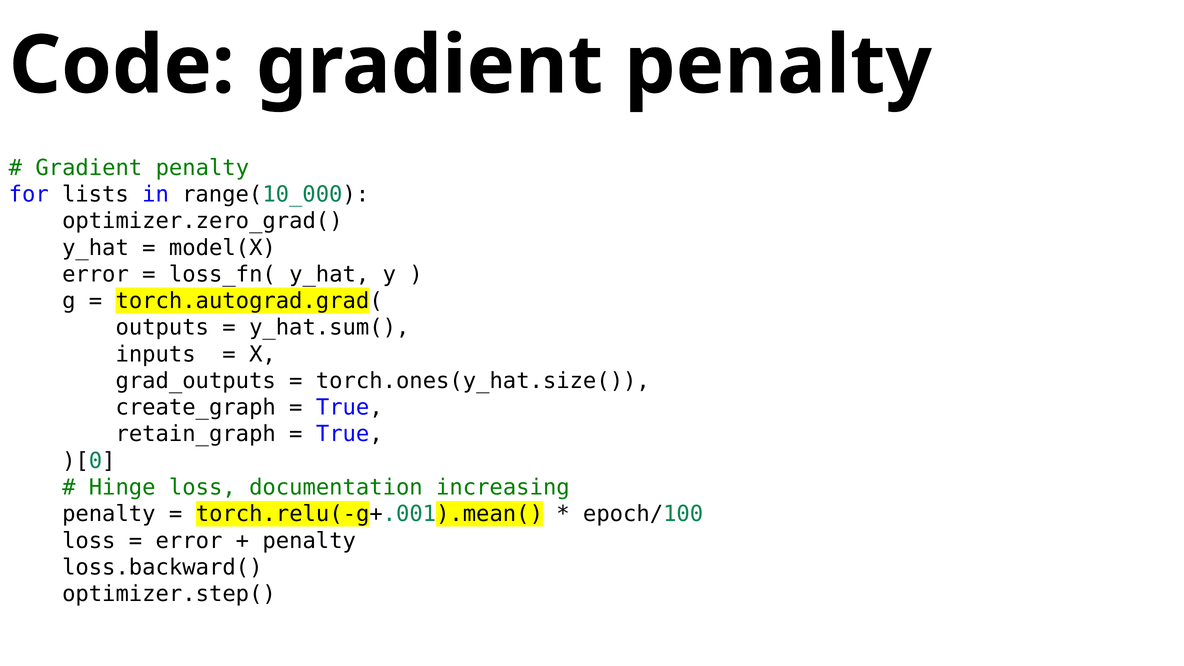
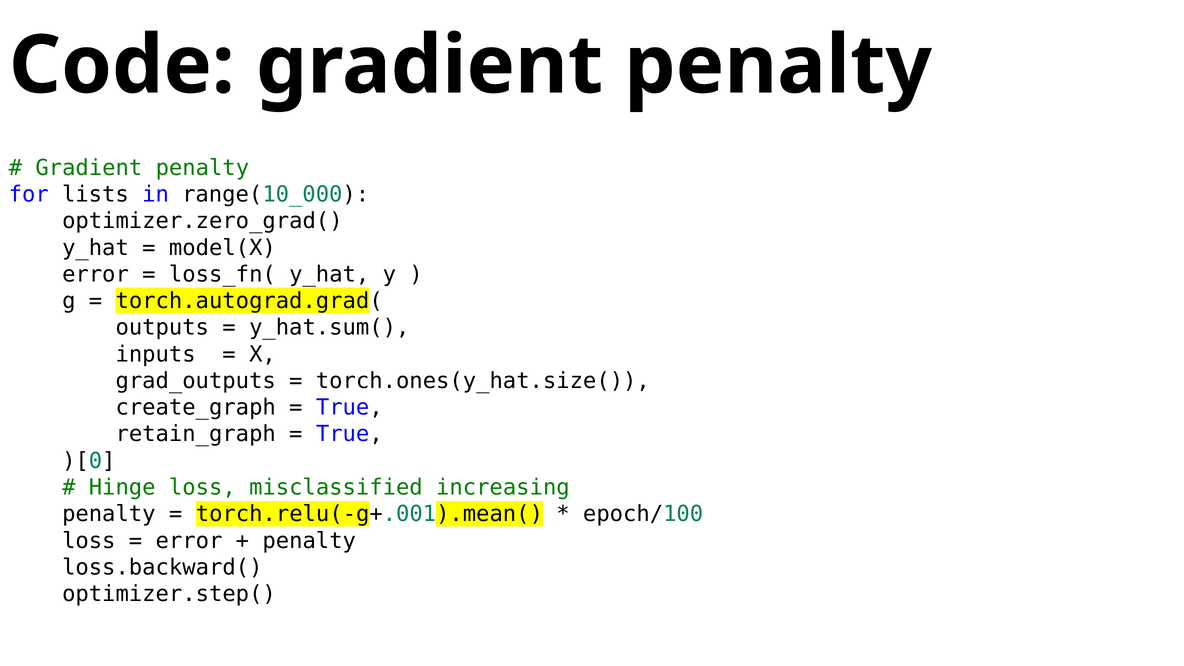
documentation: documentation -> misclassified
